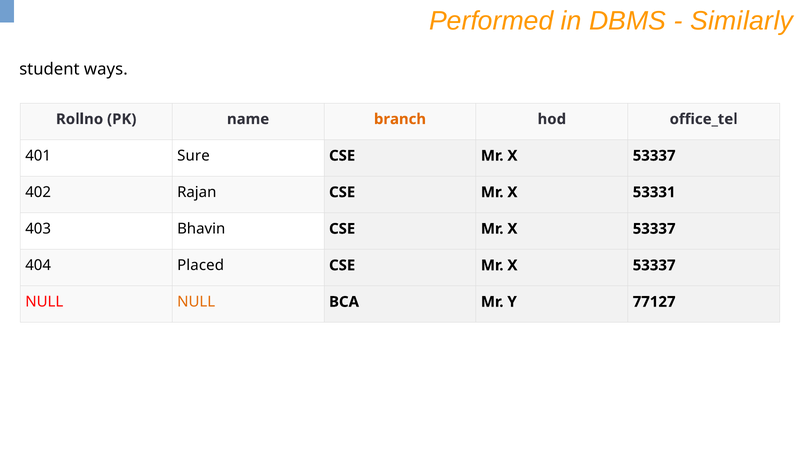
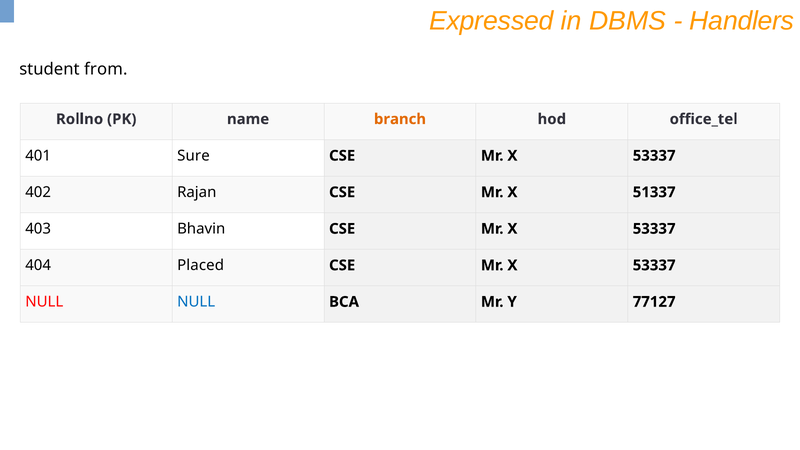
Performed: Performed -> Expressed
Similarly: Similarly -> Handlers
ways: ways -> from
53331: 53331 -> 51337
NULL at (196, 302) colour: orange -> blue
